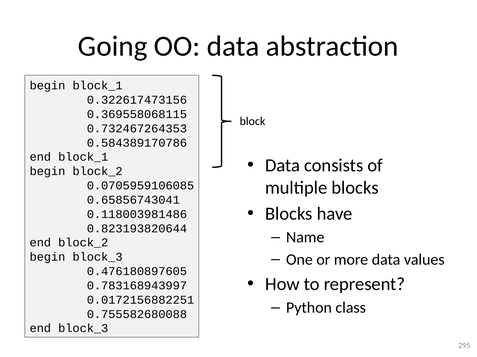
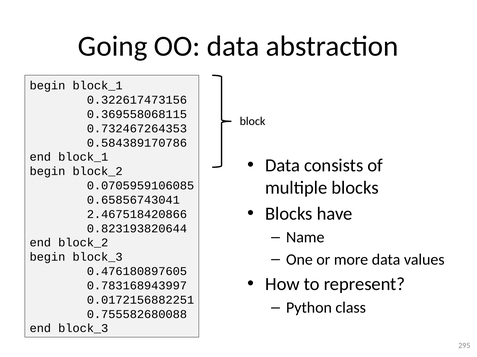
0.118003981486: 0.118003981486 -> 2.467518420866
